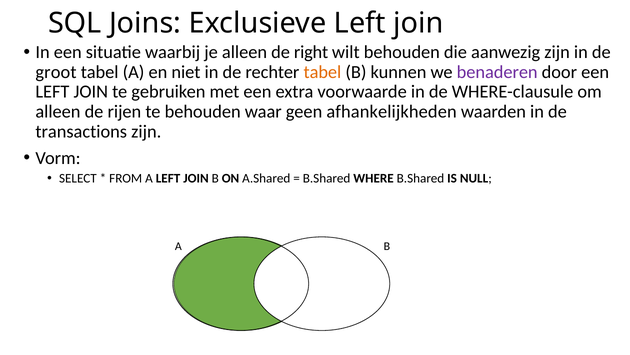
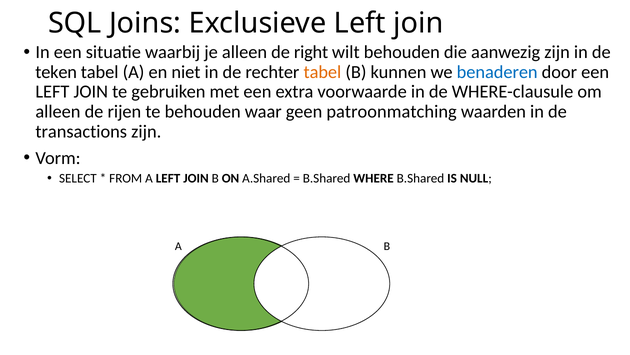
groot: groot -> teken
benaderen colour: purple -> blue
afhankelijkheden: afhankelijkheden -> patroonmatching
